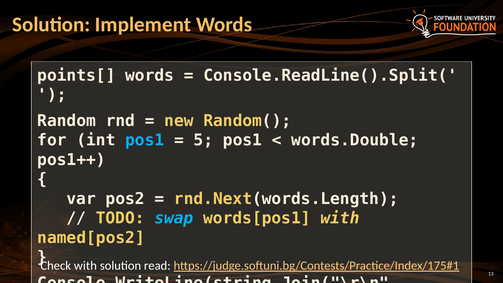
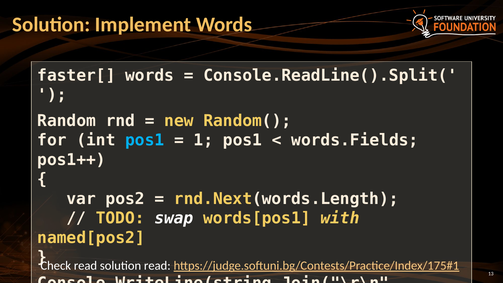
points[: points[ -> faster[
5: 5 -> 1
words.Double: words.Double -> words.Fields
swap colour: light blue -> white
Check with: with -> read
